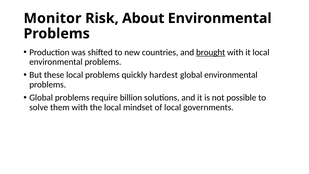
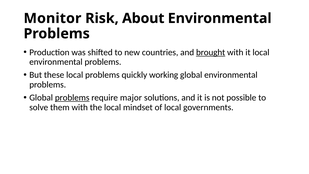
hardest: hardest -> working
problems at (72, 98) underline: none -> present
billion: billion -> major
